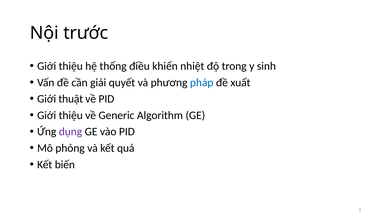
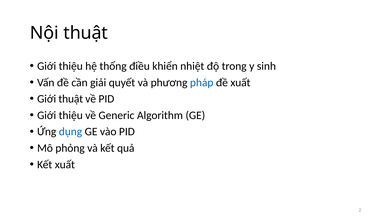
Nội trước: trước -> thuật
dụng colour: purple -> blue
Kết biến: biến -> xuất
